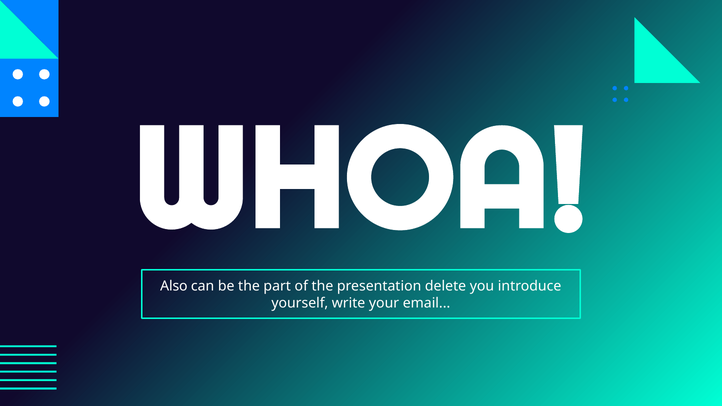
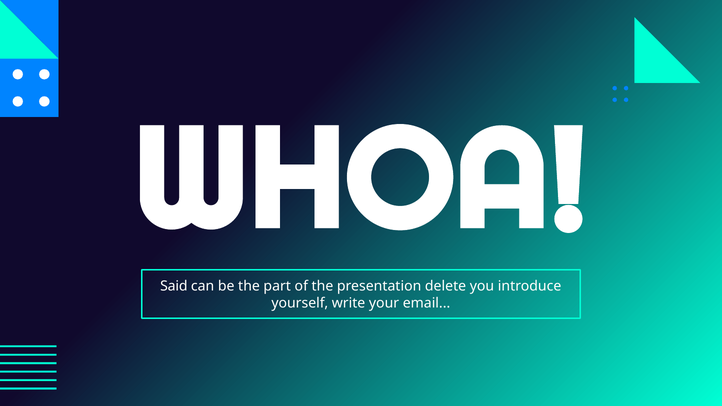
Also: Also -> Said
